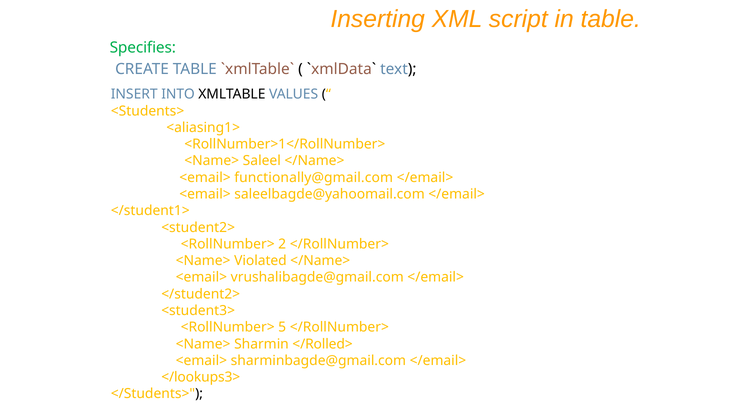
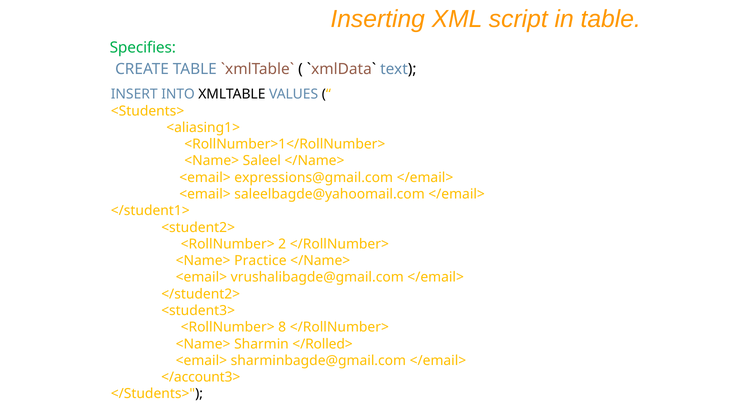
functionally@gmail.com: functionally@gmail.com -> expressions@gmail.com
Violated: Violated -> Practice
5: 5 -> 8
</lookups3>: </lookups3> -> </account3>
